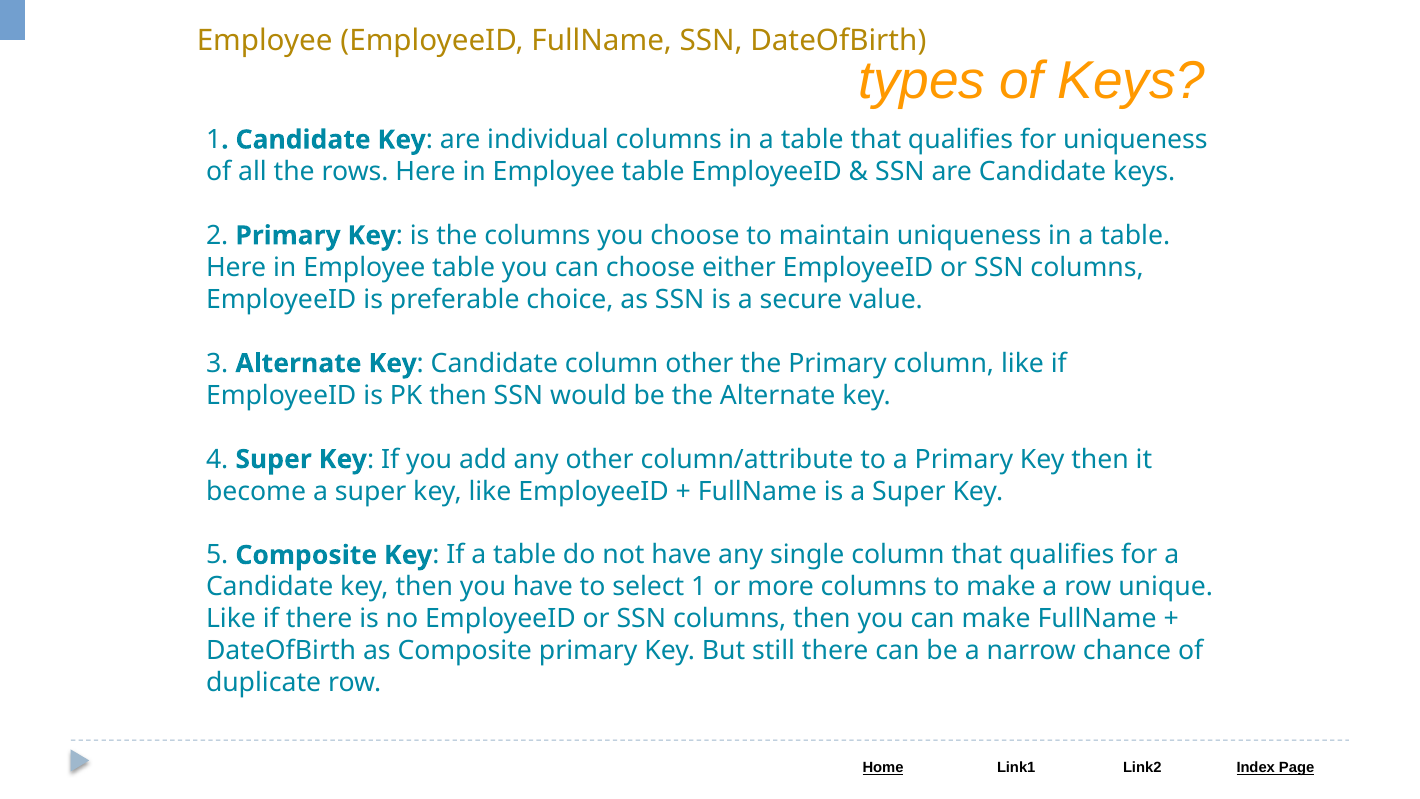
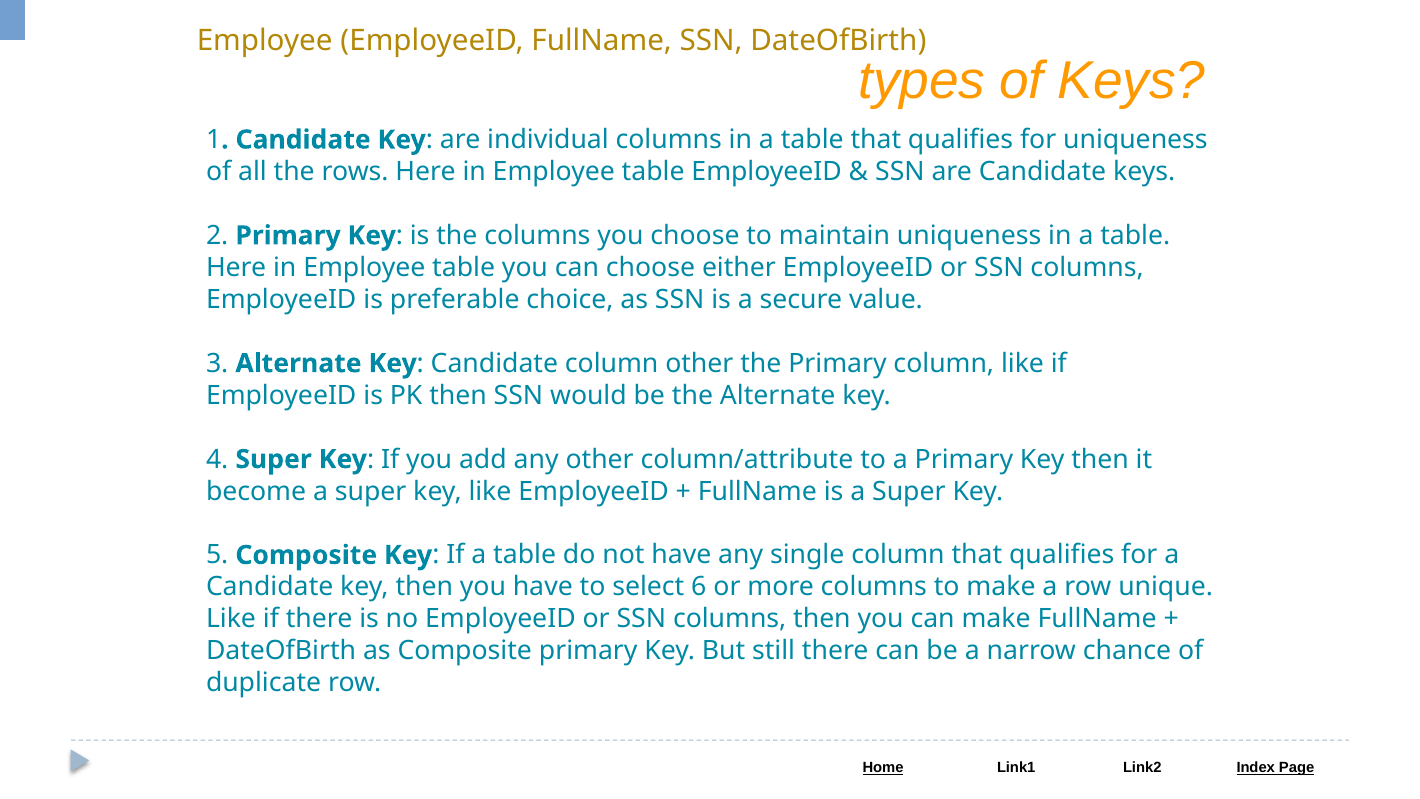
select 1: 1 -> 6
